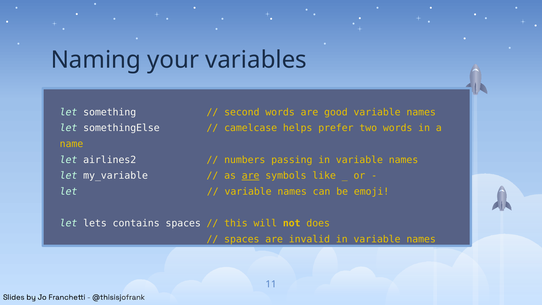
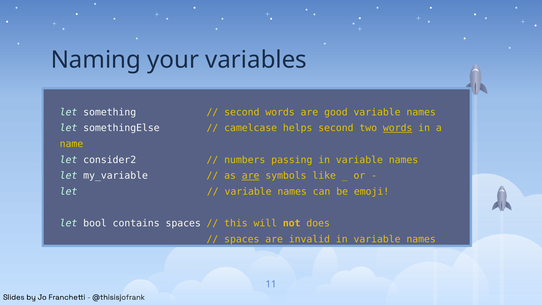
helps prefer: prefer -> second
words at (398, 128) underline: none -> present
airlines2: airlines2 -> consider2
lets: lets -> bool
